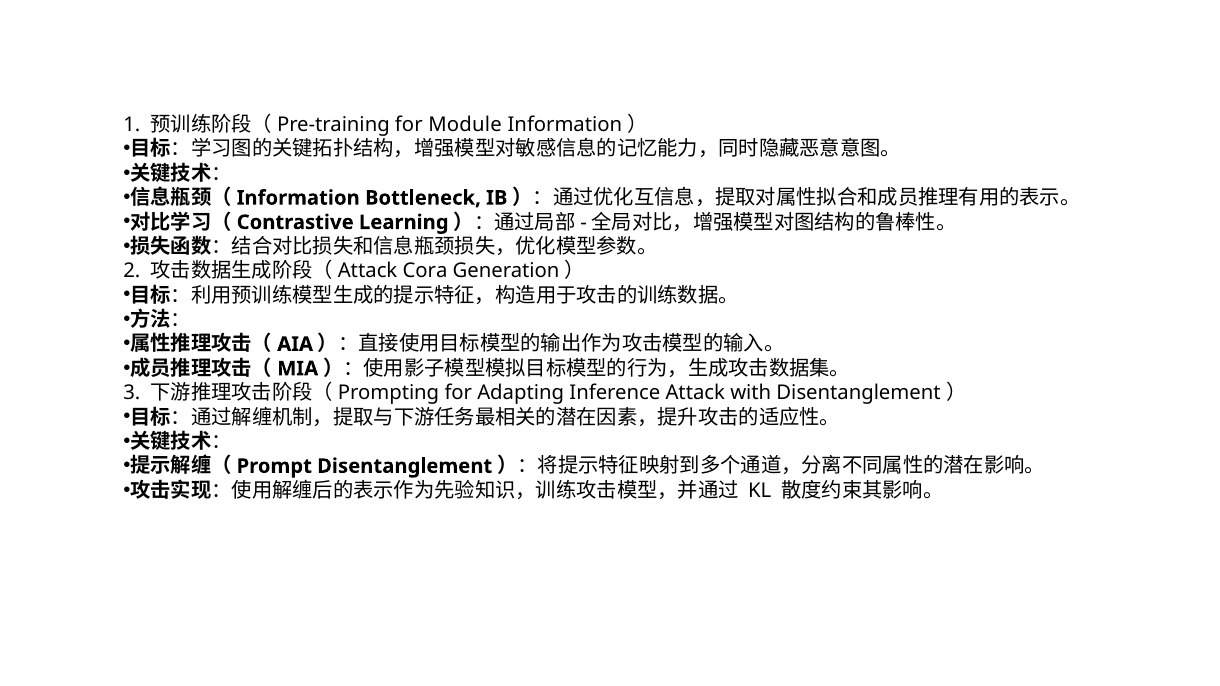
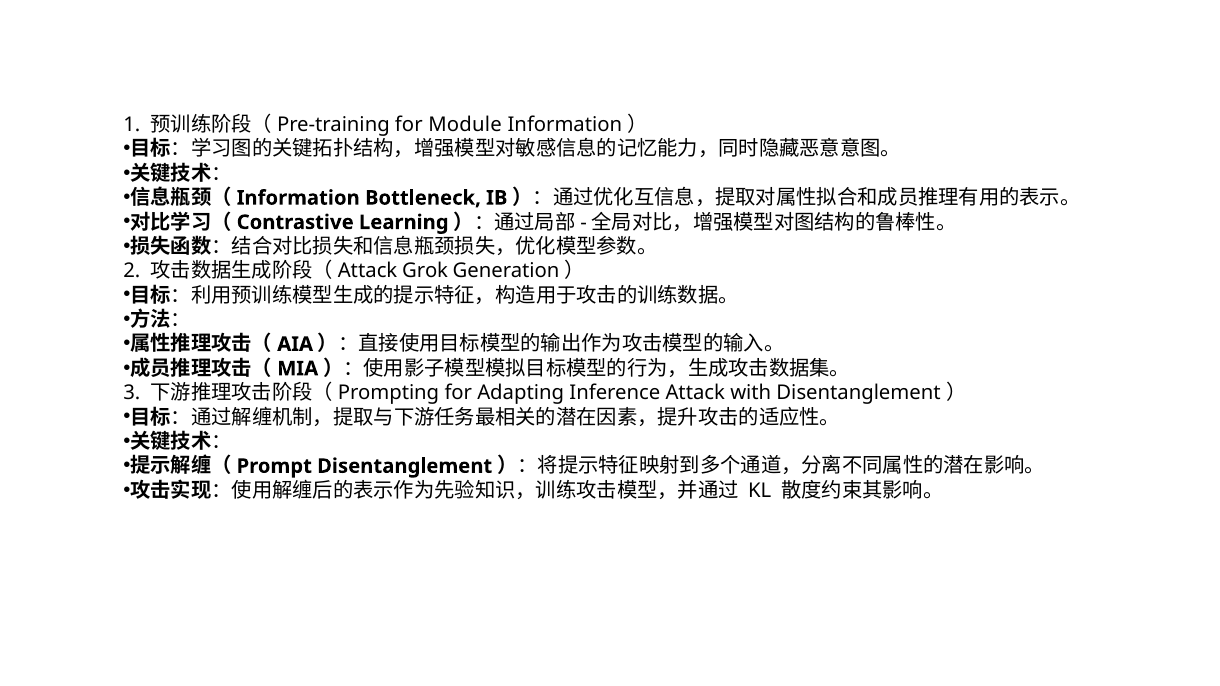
Cora: Cora -> Grok
